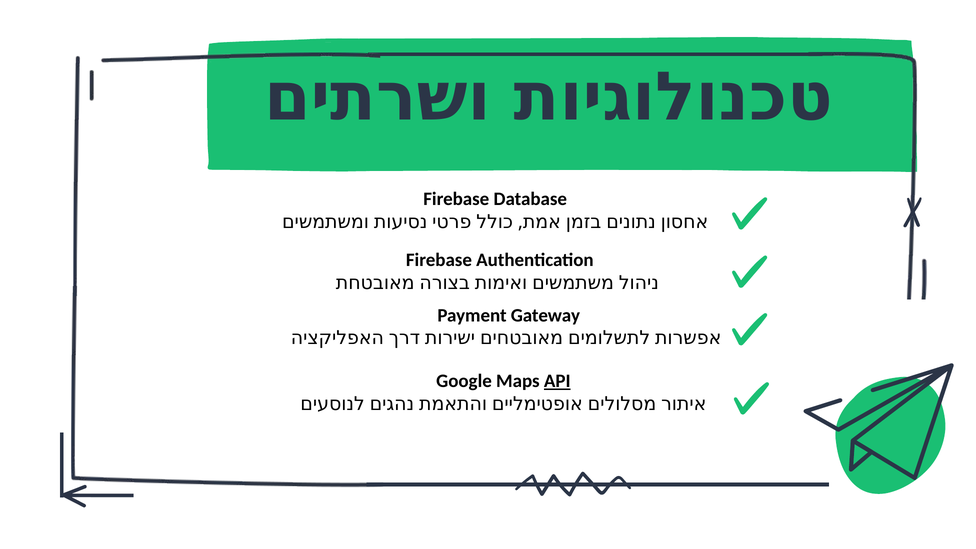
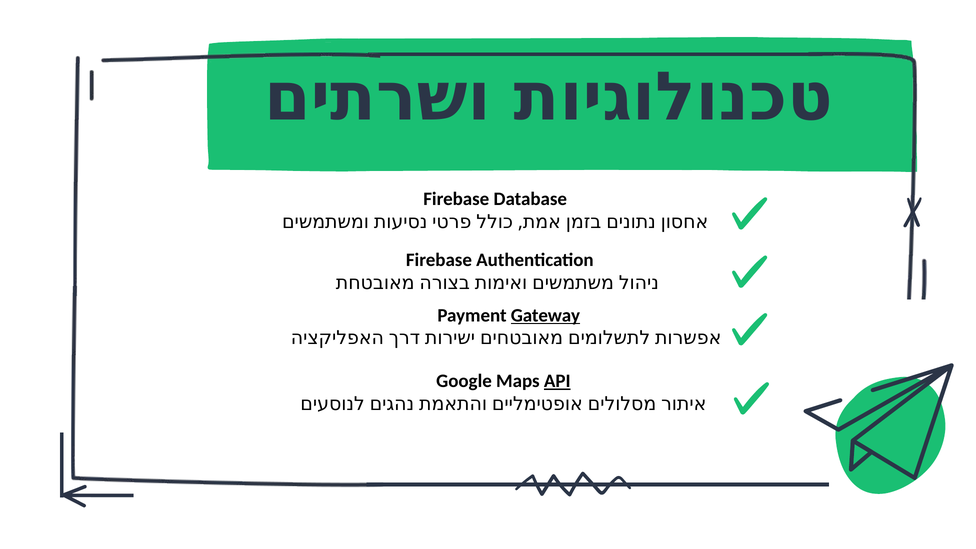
Gateway underline: none -> present
